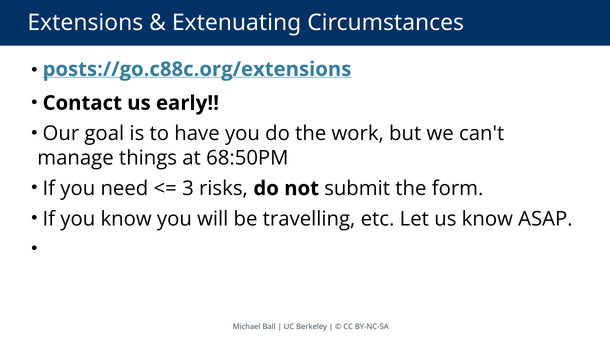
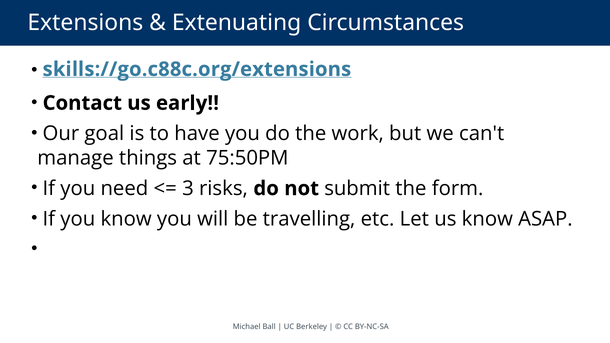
posts://go.c88c.org/extensions: posts://go.c88c.org/extensions -> skills://go.c88c.org/extensions
68:50PM: 68:50PM -> 75:50PM
